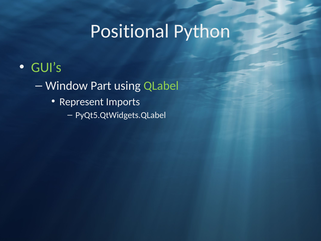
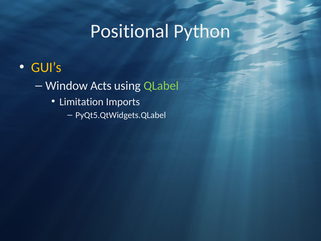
GUI’s colour: light green -> yellow
Part: Part -> Acts
Represent: Represent -> Limitation
